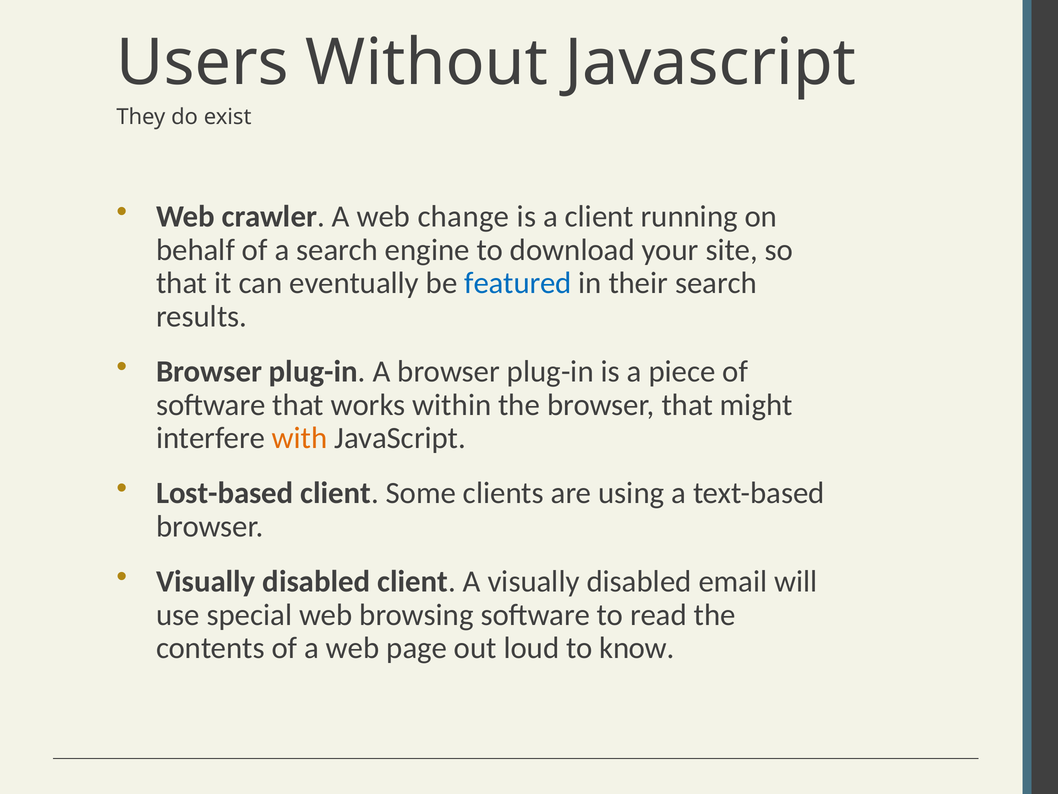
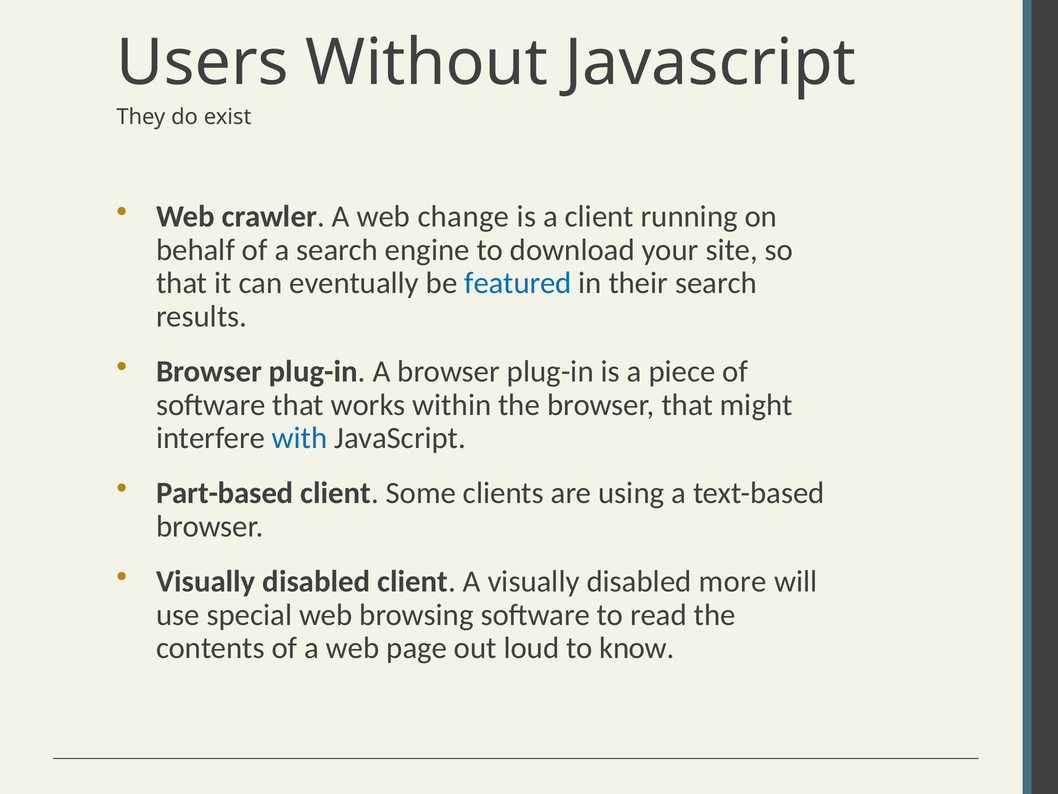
with colour: orange -> blue
Lost-based: Lost-based -> Part-based
email: email -> more
